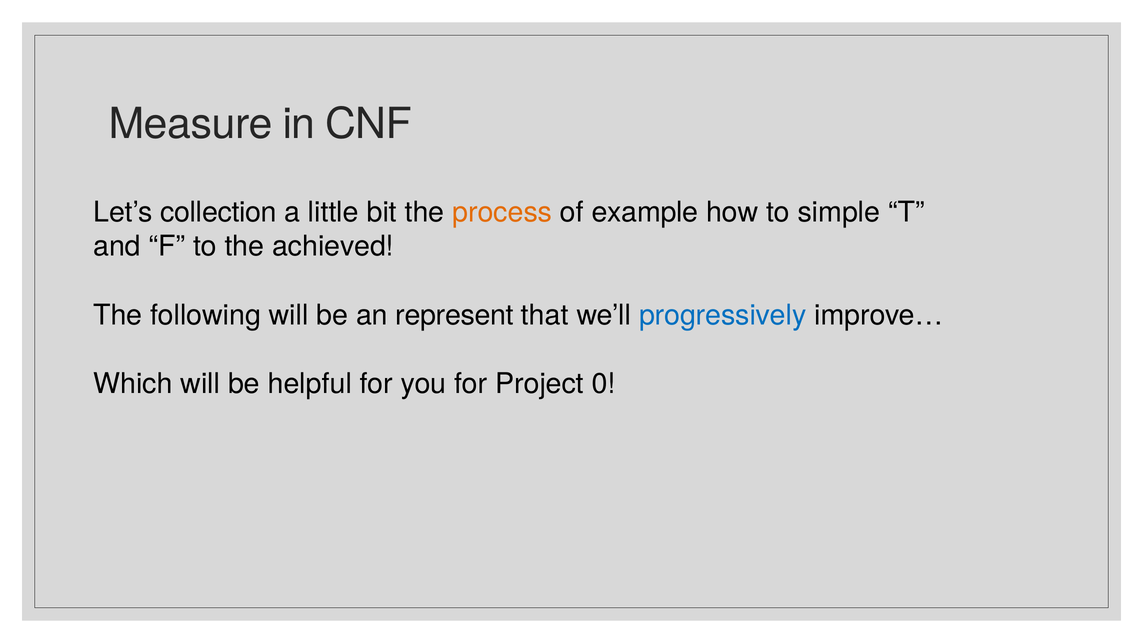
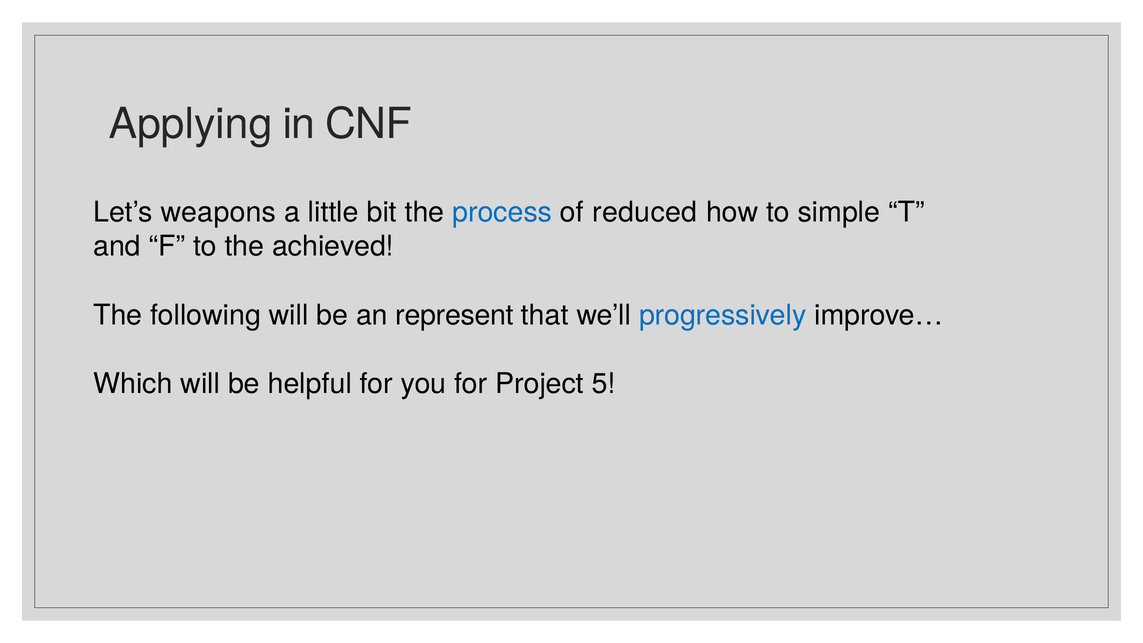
Measure: Measure -> Applying
collection: collection -> weapons
process colour: orange -> blue
example: example -> reduced
0: 0 -> 5
